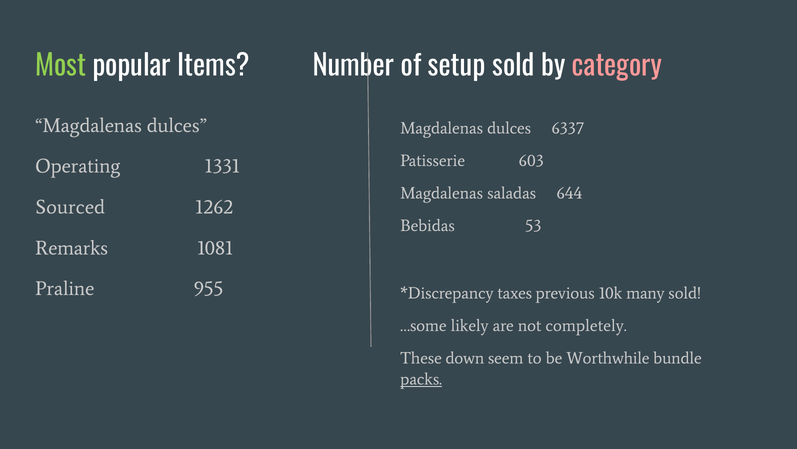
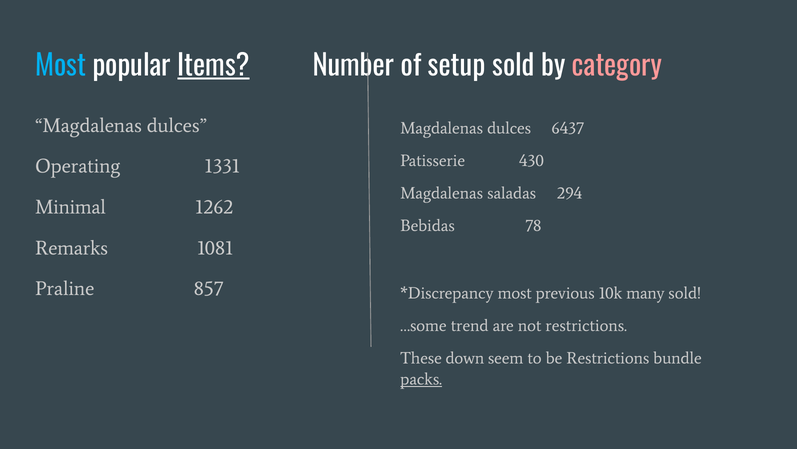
Most at (61, 66) colour: light green -> light blue
Items underline: none -> present
6337: 6337 -> 6437
603: 603 -> 430
644: 644 -> 294
Sourced: Sourced -> Minimal
53: 53 -> 78
955: 955 -> 857
taxes at (515, 293): taxes -> most
likely: likely -> trend
not completely: completely -> restrictions
be Worthwhile: Worthwhile -> Restrictions
